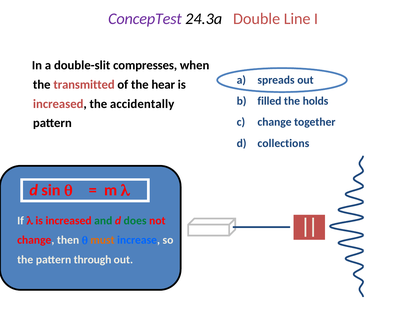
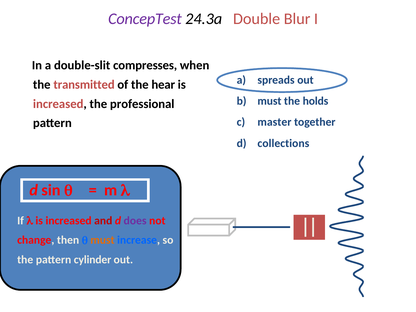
Line: Line -> Blur
filled at (269, 101): filled -> must
accidentally: accidentally -> professional
change at (275, 122): change -> master
and colour: green -> red
does colour: green -> purple
through: through -> cylinder
